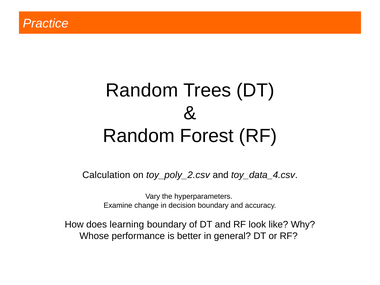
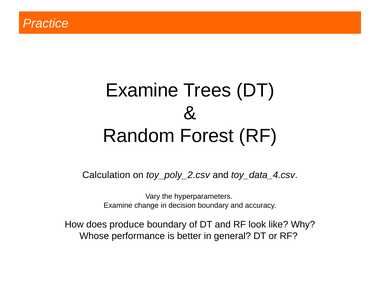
Random at (142, 90): Random -> Examine
learning: learning -> produce
